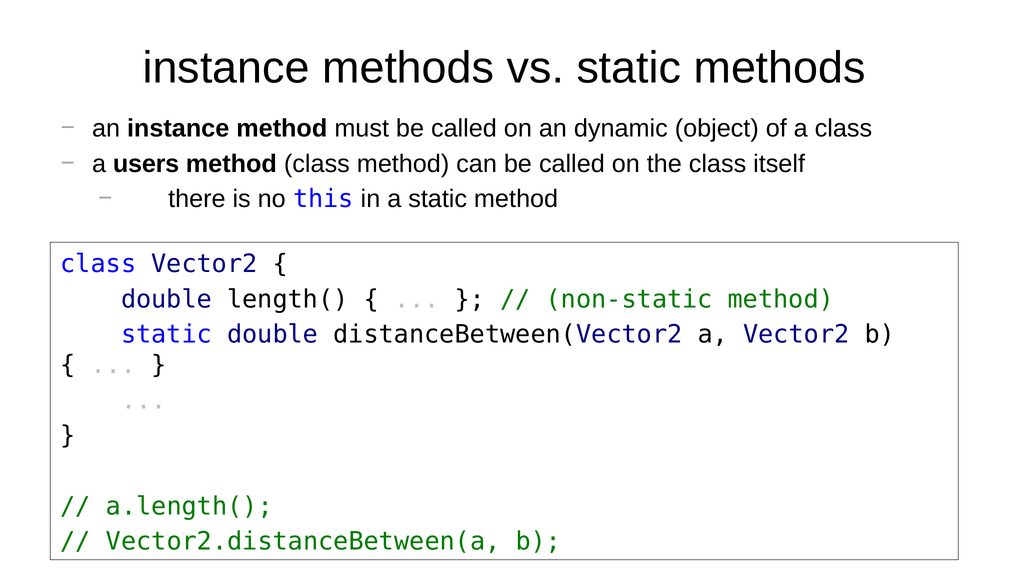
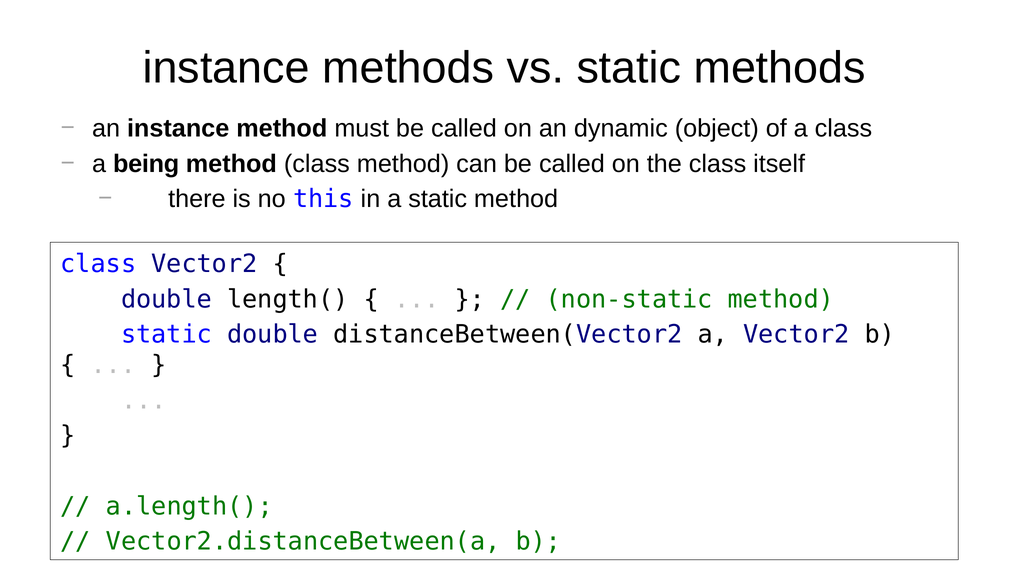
users: users -> being
